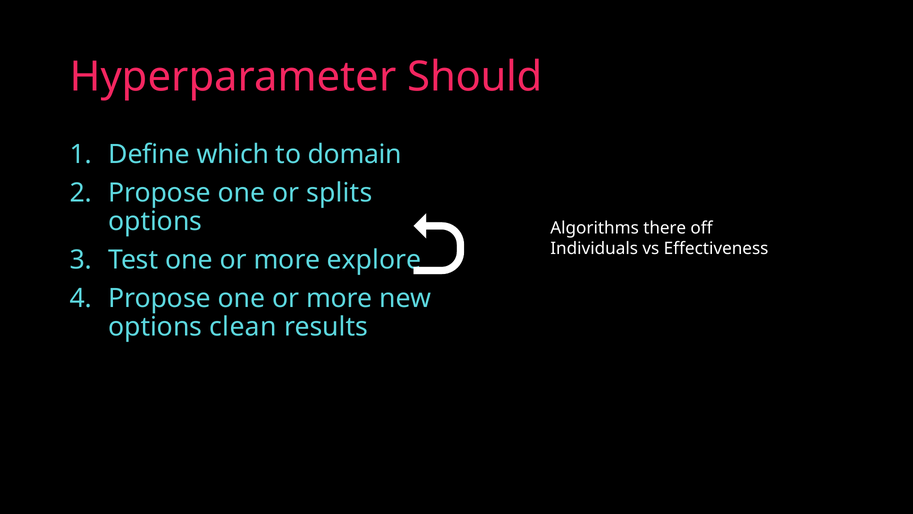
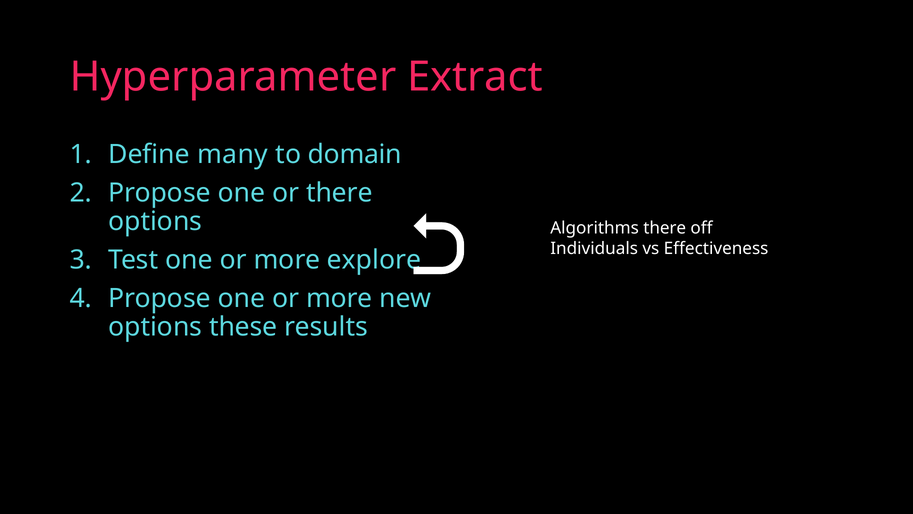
Should: Should -> Extract
which: which -> many
or splits: splits -> there
clean: clean -> these
